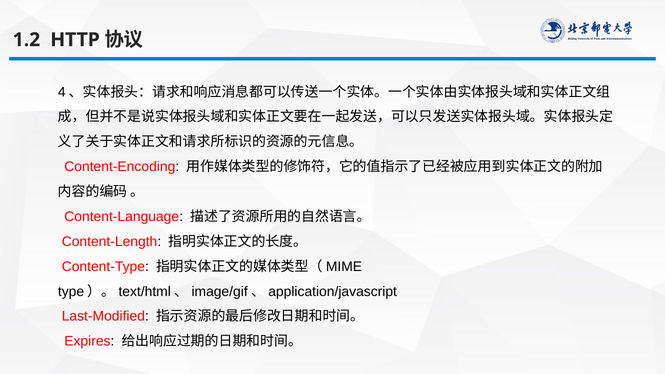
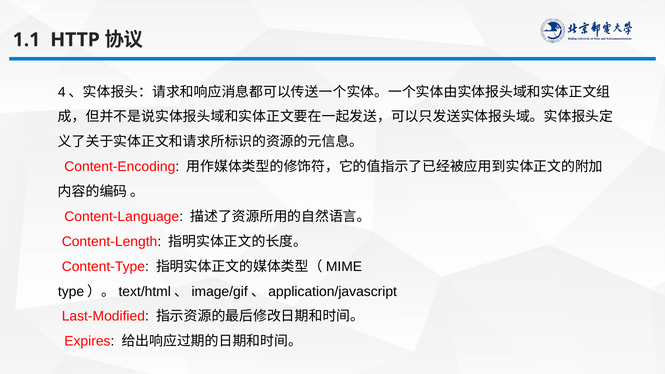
1.2: 1.2 -> 1.1
